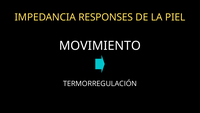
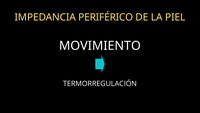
RESPONSES: RESPONSES -> PERIFÉRICO
